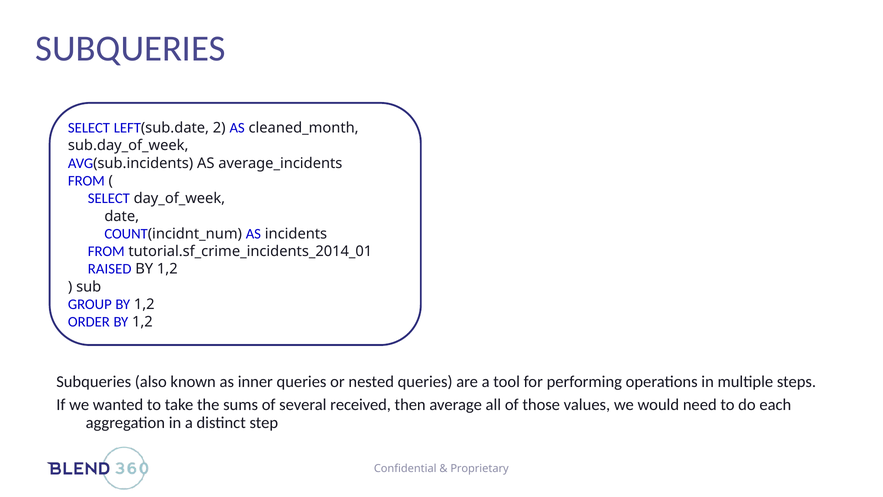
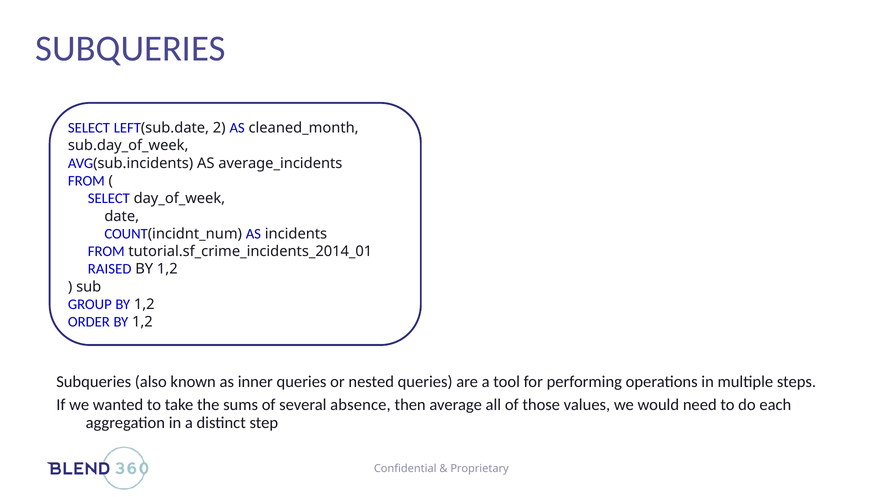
received: received -> absence
